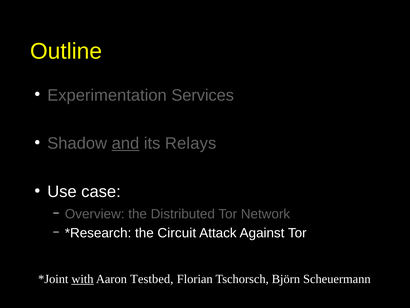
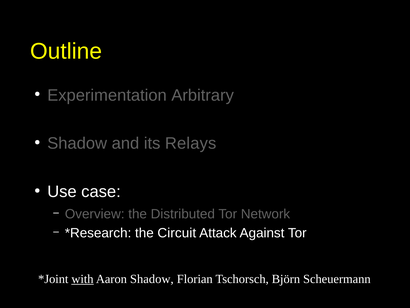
Services: Services -> Arbitrary
and underline: present -> none
Aaron Testbed: Testbed -> Shadow
